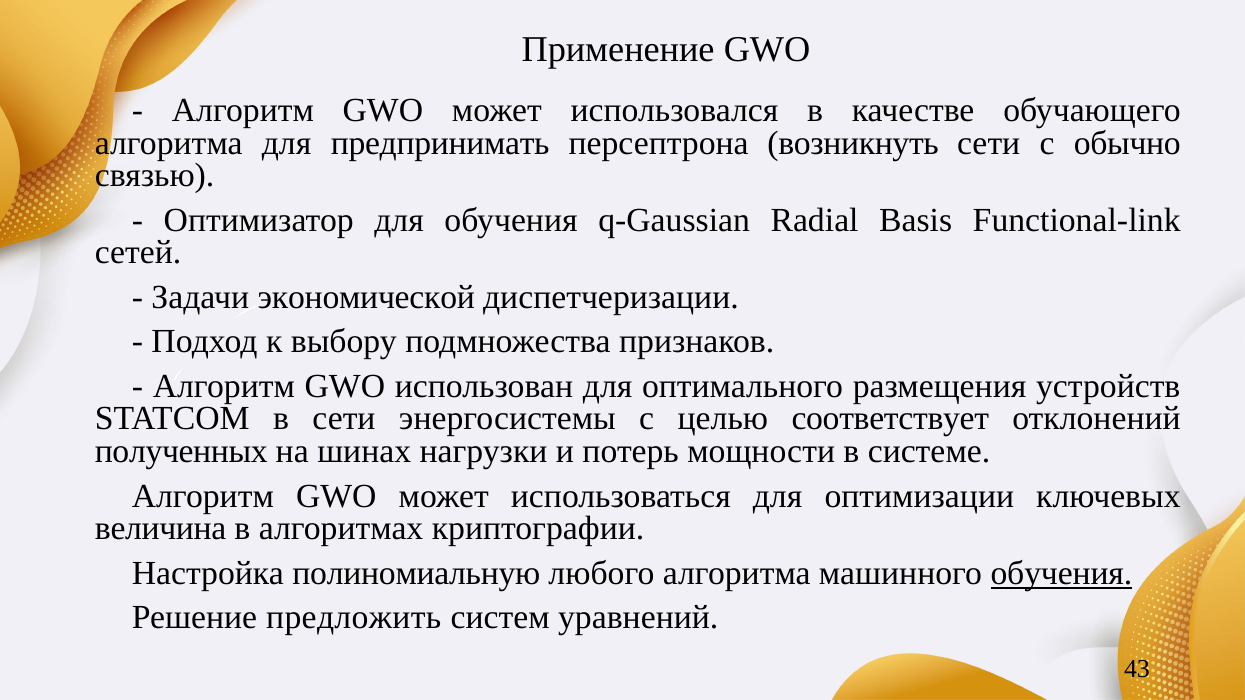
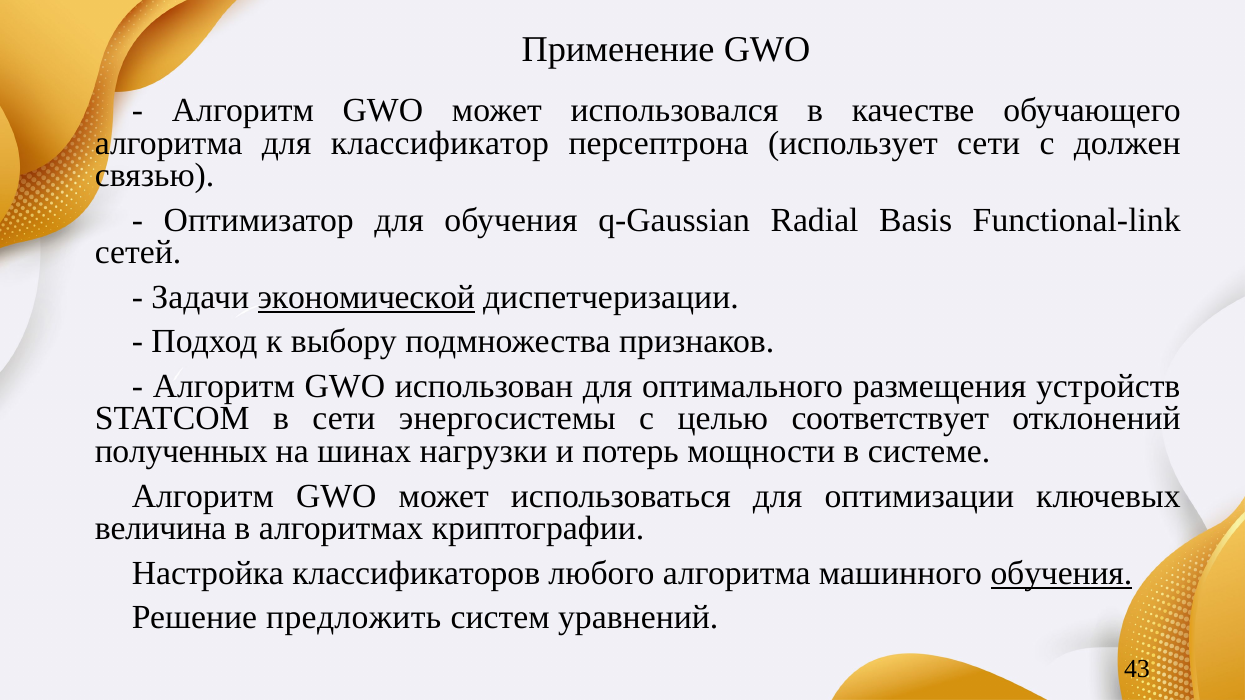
предпринимать: предпринимать -> классификатор
возникнуть: возникнуть -> использует
обычно: обычно -> должен
экономической underline: none -> present
полиномиальную: полиномиальную -> классификаторов
